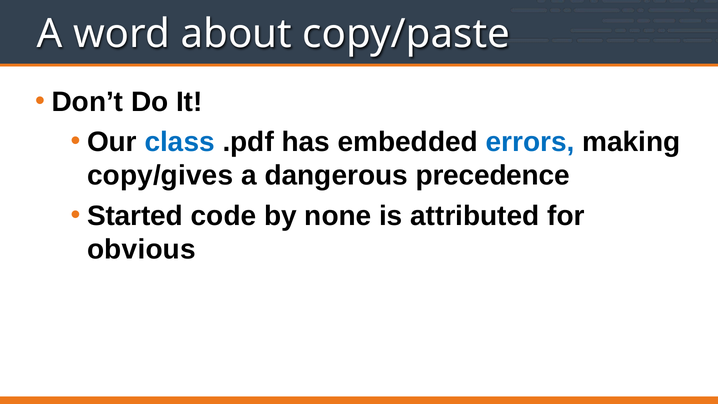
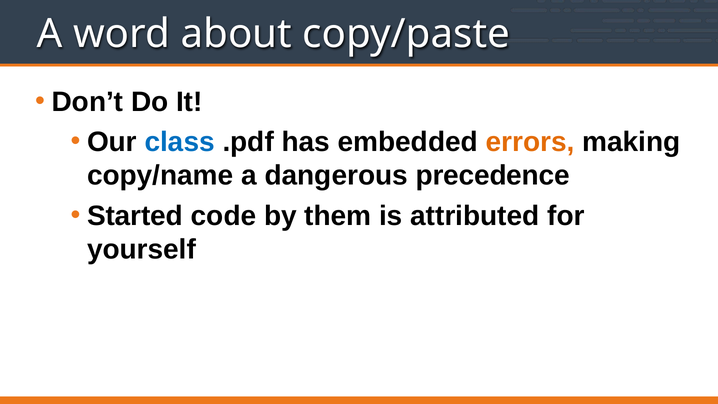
errors colour: blue -> orange
copy/gives: copy/gives -> copy/name
none: none -> them
obvious: obvious -> yourself
